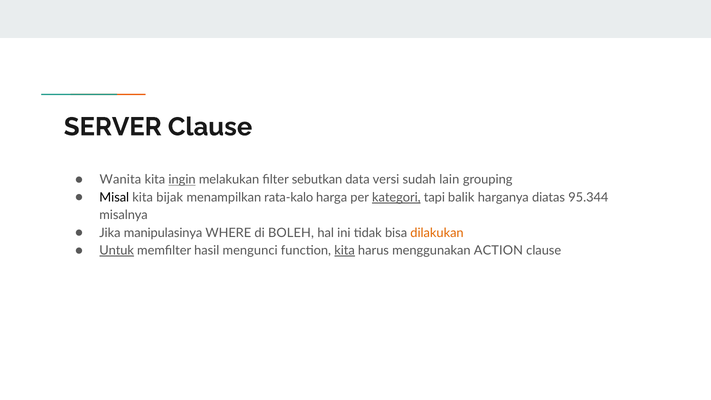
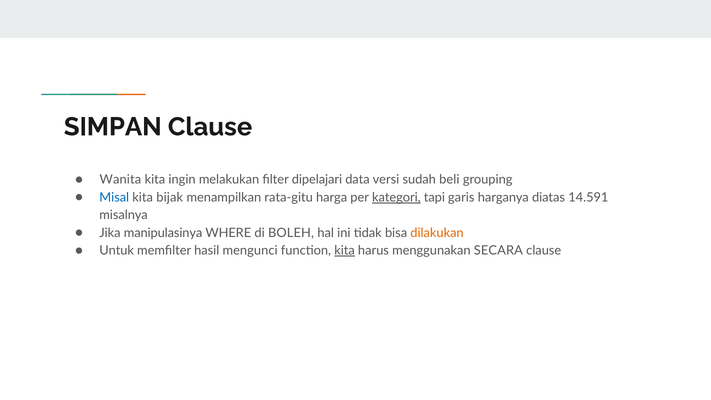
SERVER: SERVER -> SIMPAN
ingin underline: present -> none
sebutkan: sebutkan -> dipelajari
lain: lain -> beli
Misal colour: black -> blue
rata-kalo: rata-kalo -> rata-gitu
balik: balik -> garis
95.344: 95.344 -> 14.591
Untuk underline: present -> none
ACTION: ACTION -> SECARA
